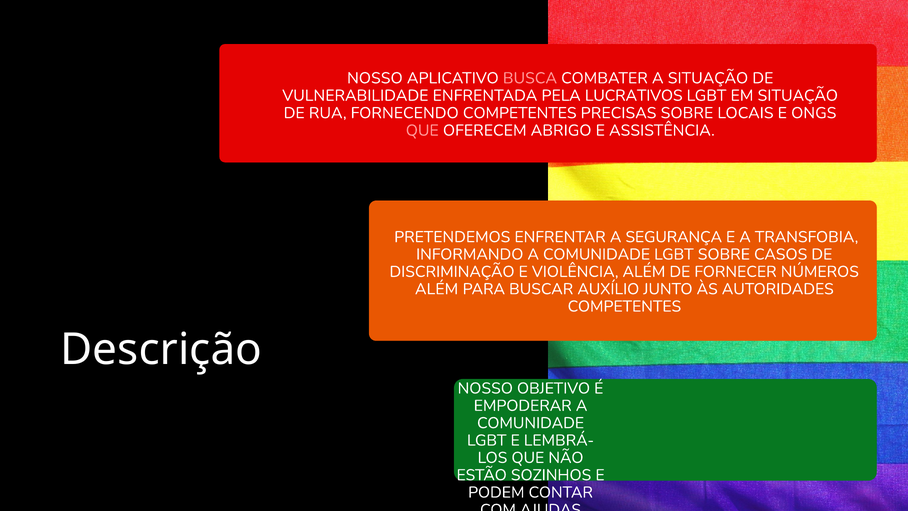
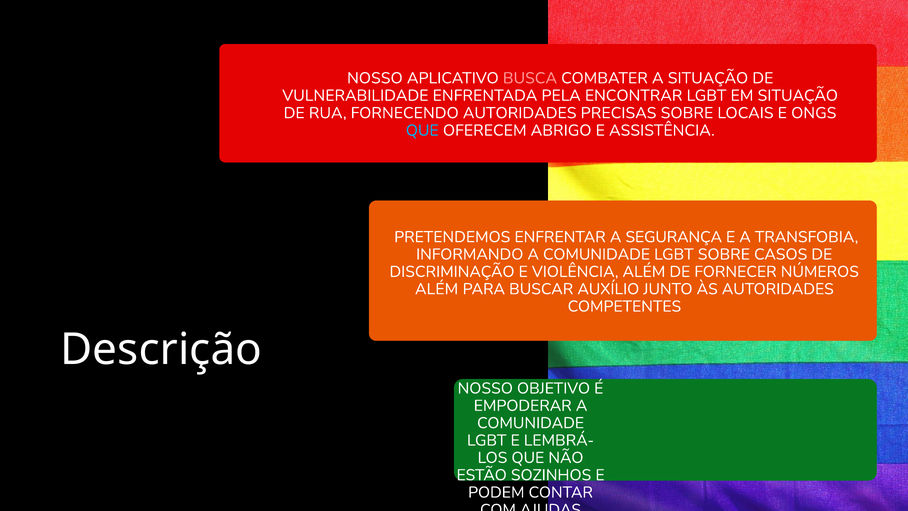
LUCRATIVOS: LUCRATIVOS -> ENCONTRAR
FORNECENDO COMPETENTES: COMPETENTES -> AUTORIDADES
QUE at (422, 130) colour: pink -> light blue
